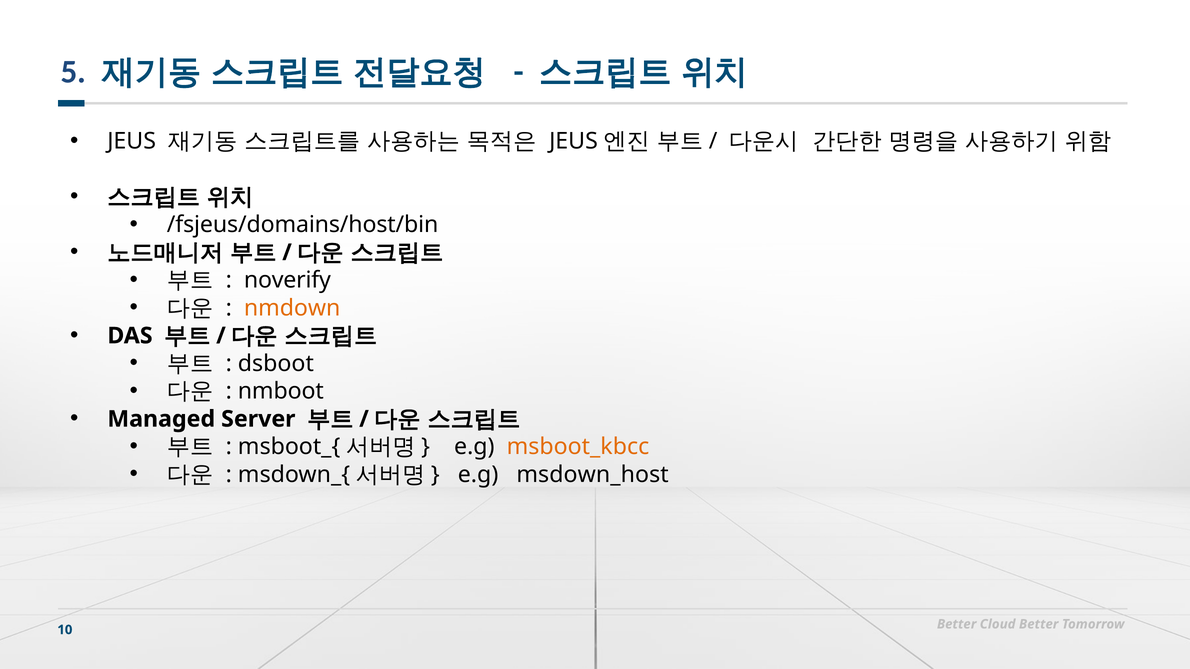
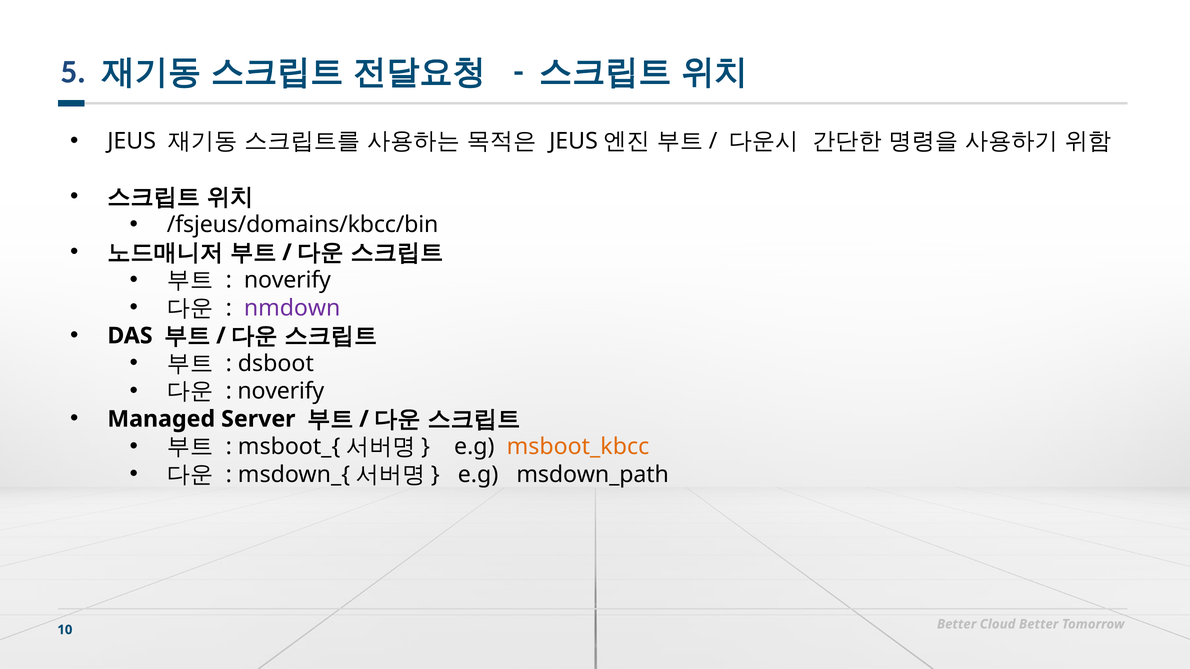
/fsjeus/domains/host/bin: /fsjeus/domains/host/bin -> /fsjeus/domains/kbcc/bin
nmdown colour: orange -> purple
nmboot at (281, 391): nmboot -> noverify
msdown_host: msdown_host -> msdown_path
